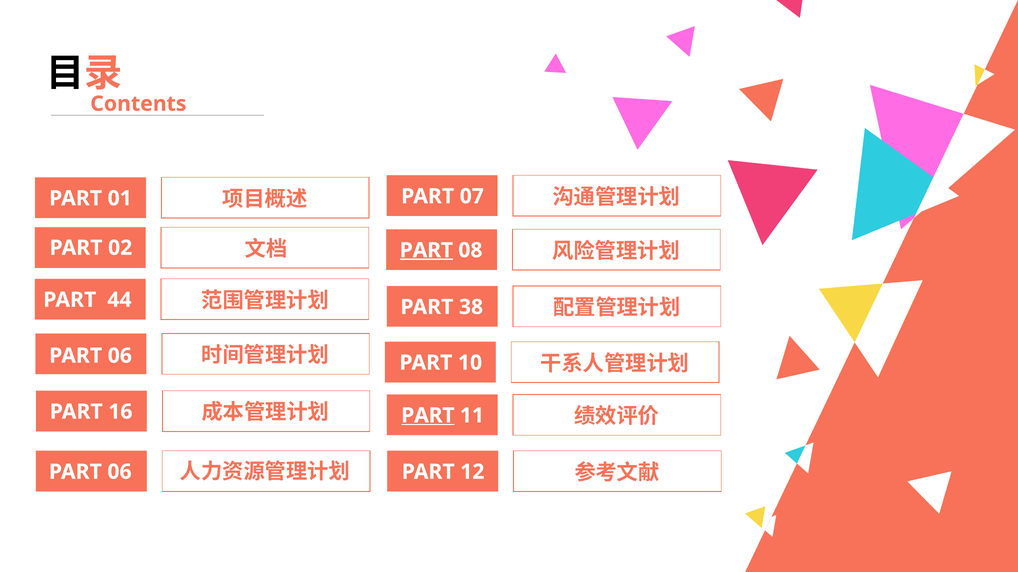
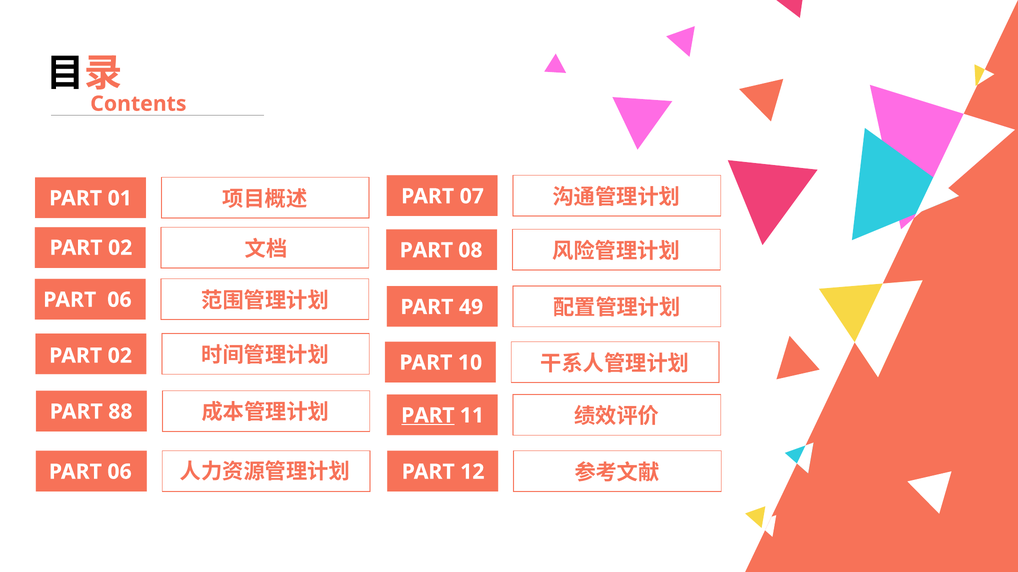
PART at (426, 251) underline: present -> none
44 at (119, 300): 44 -> 06
38: 38 -> 49
06 at (120, 356): 06 -> 02
16: 16 -> 88
